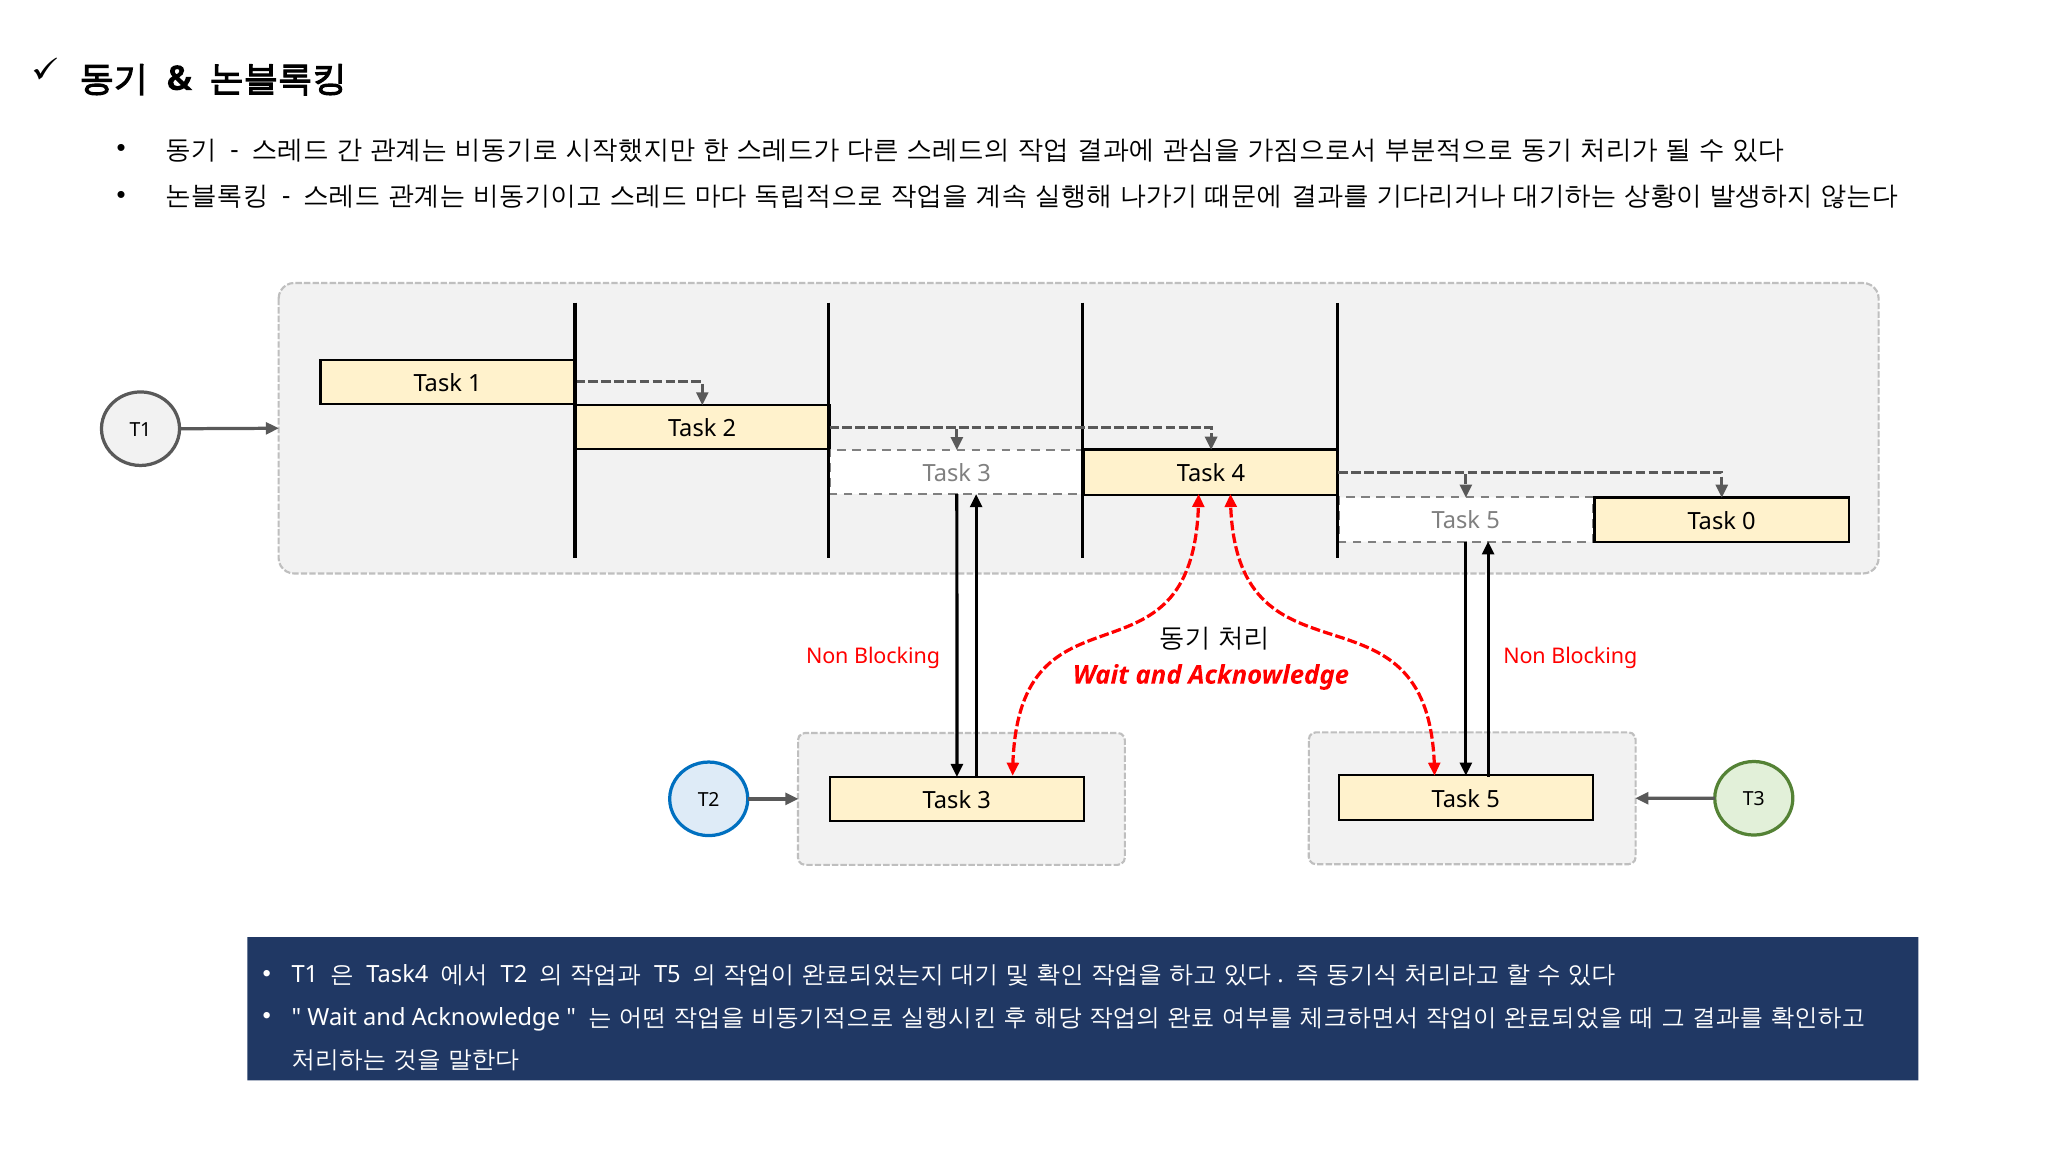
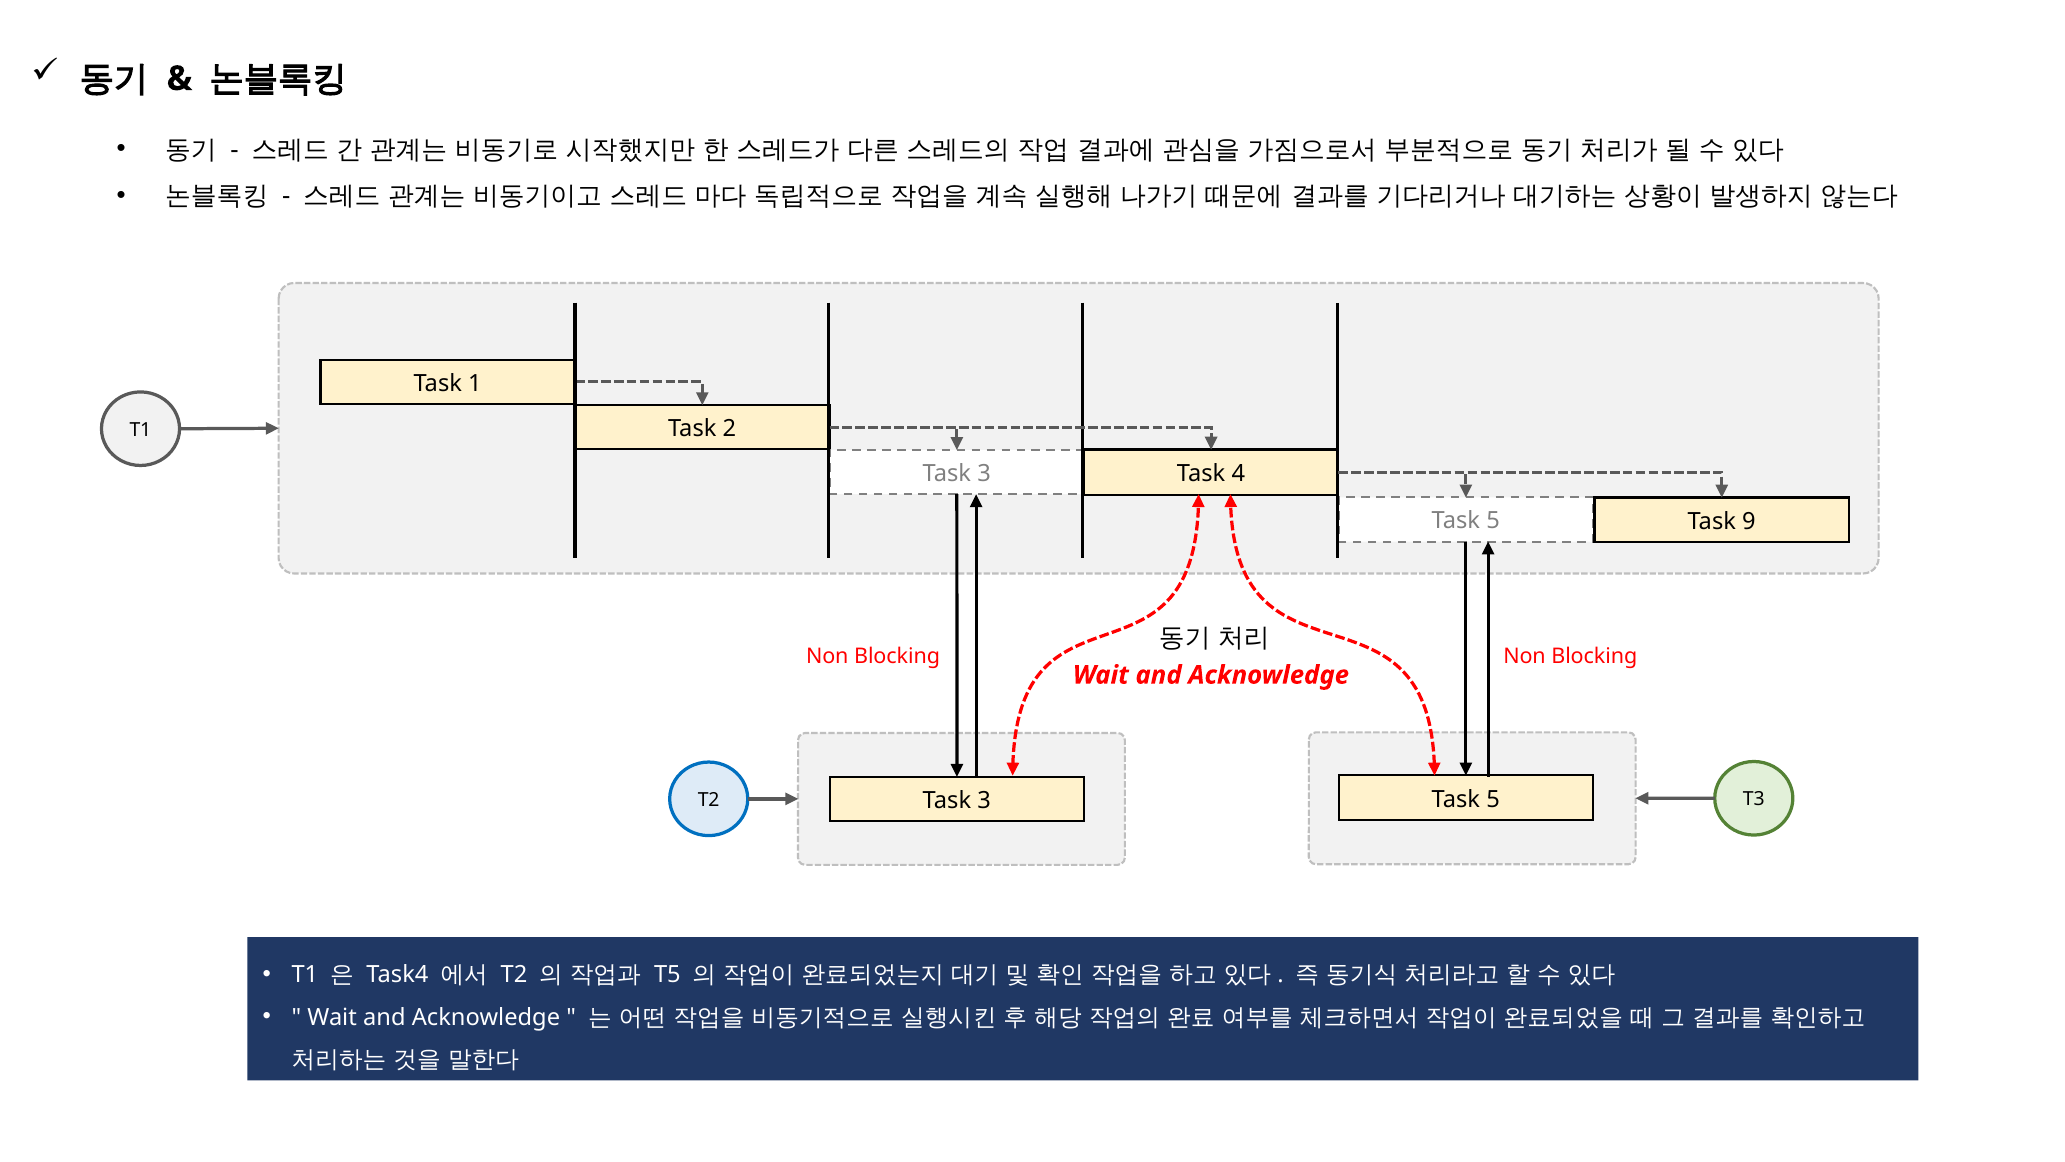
0: 0 -> 9
